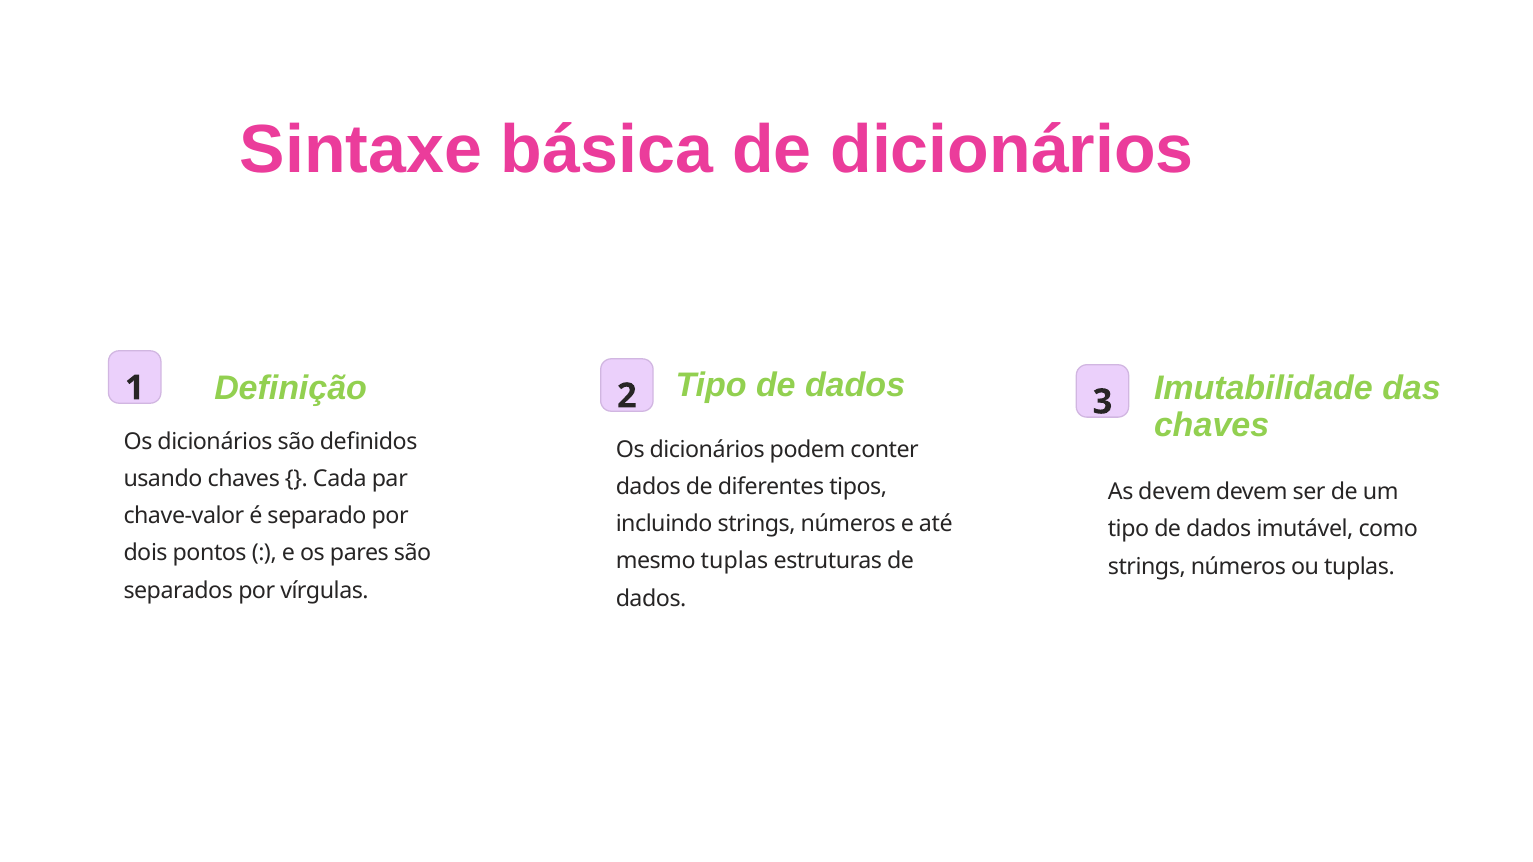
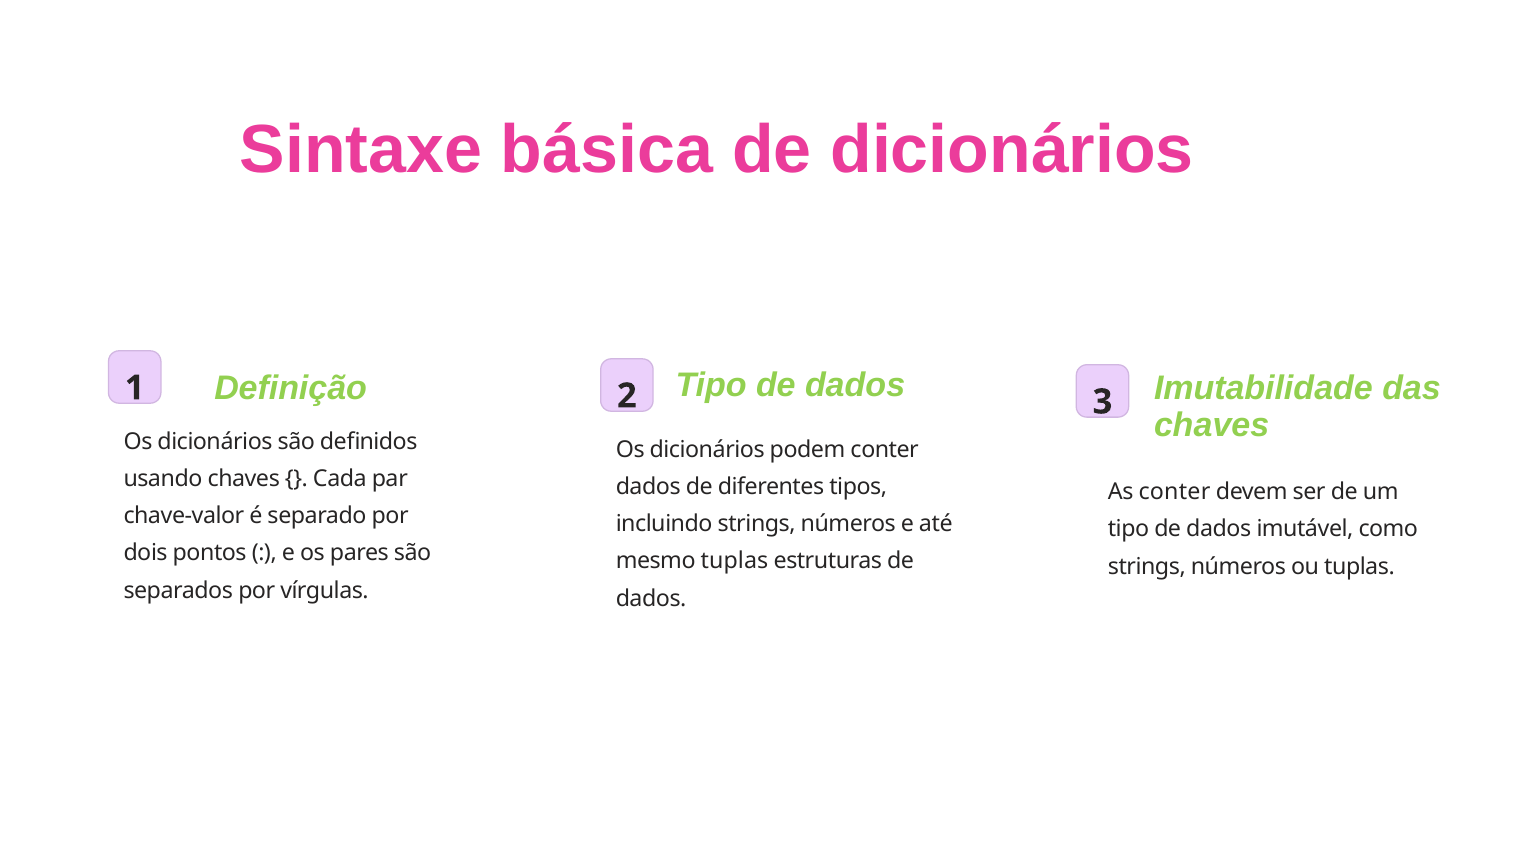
As devem: devem -> conter
